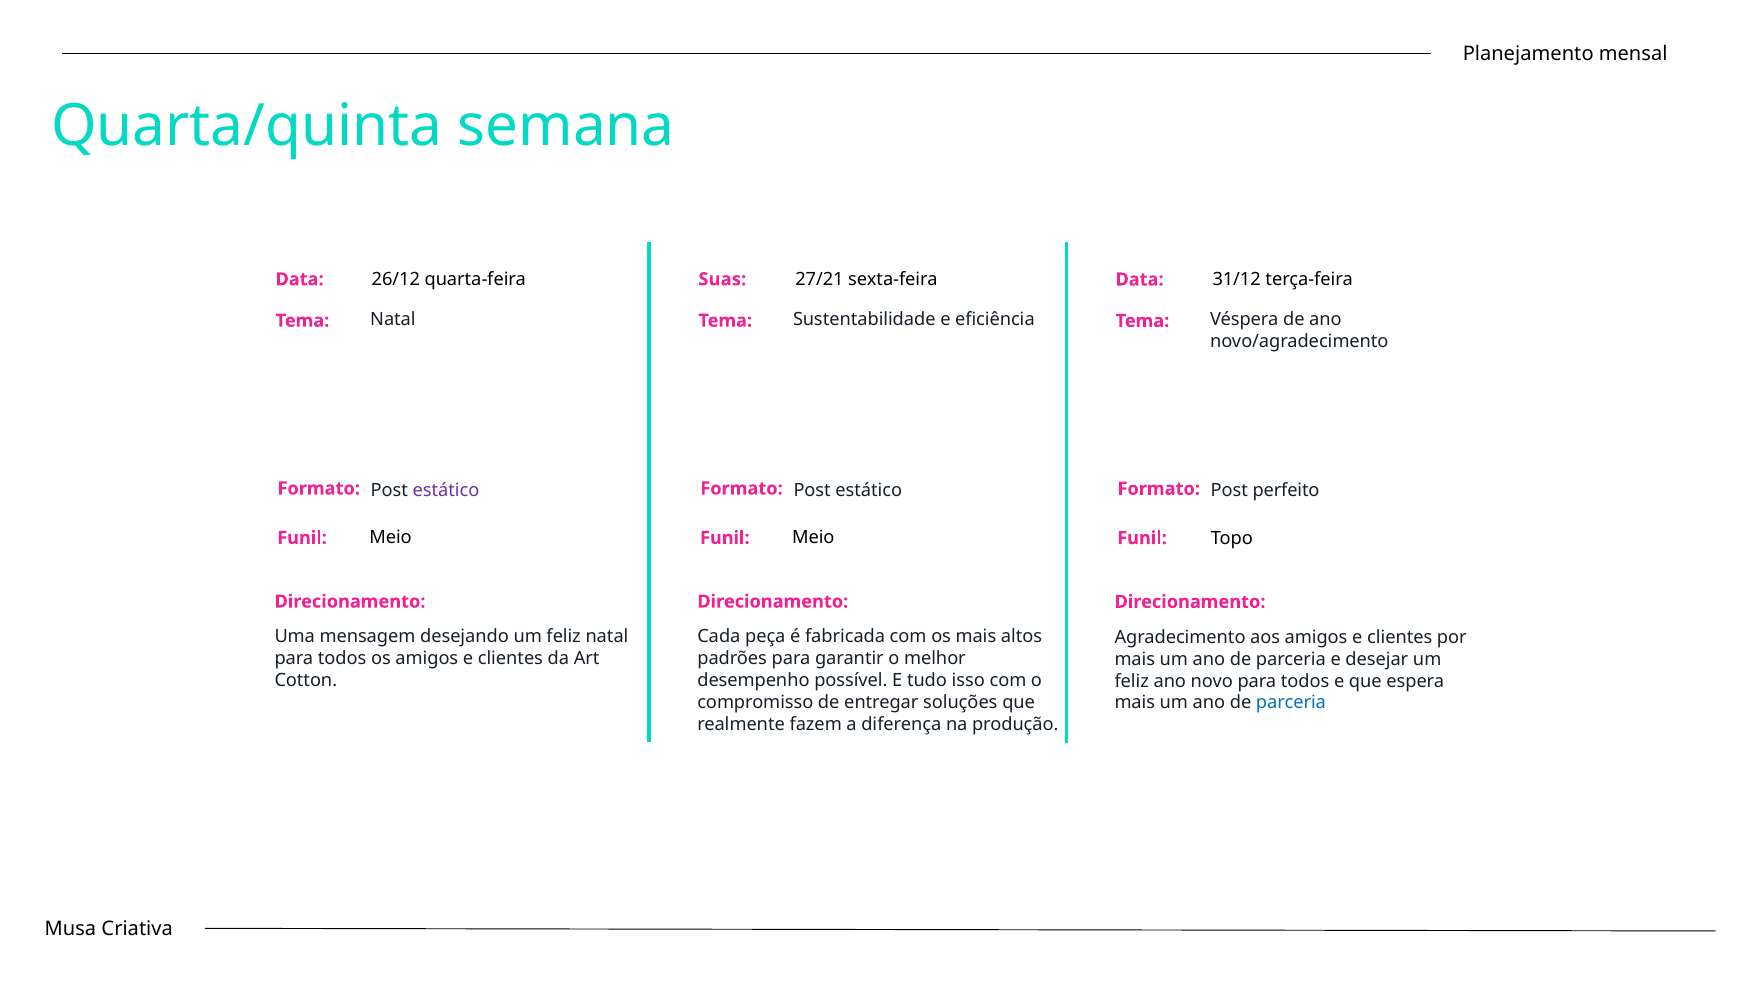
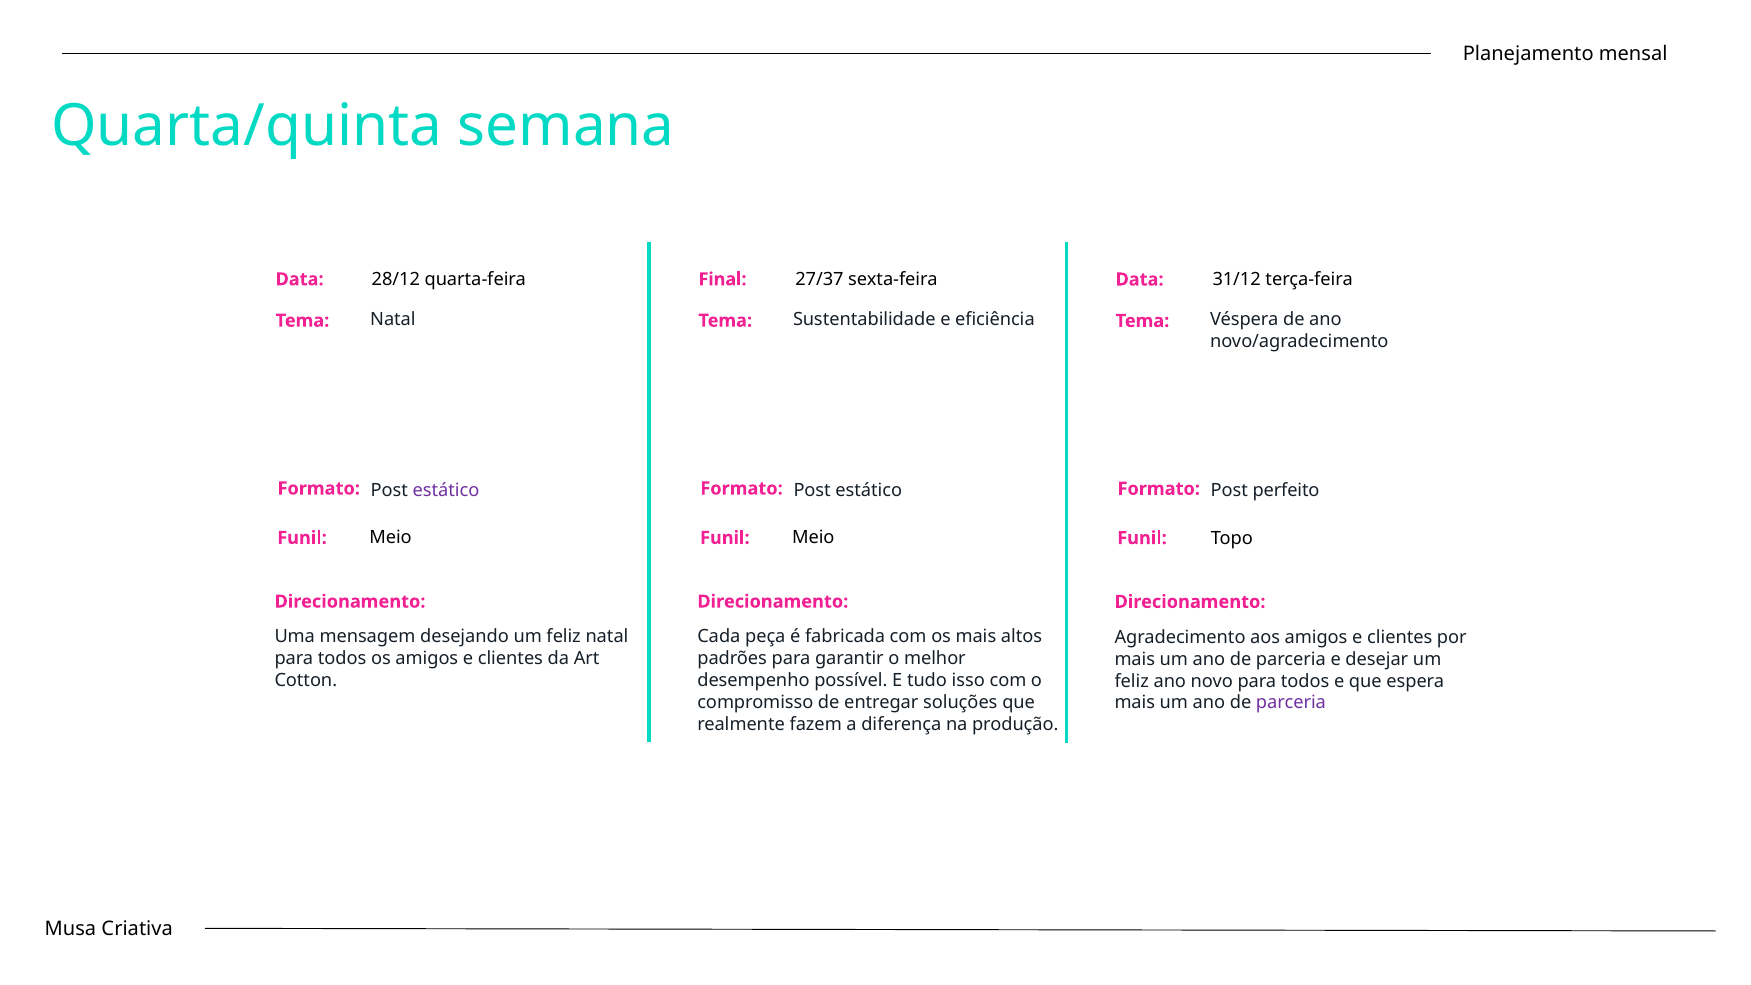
26/12: 26/12 -> 28/12
27/21: 27/21 -> 27/37
Suas: Suas -> Final
parceria at (1291, 703) colour: blue -> purple
